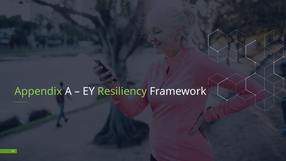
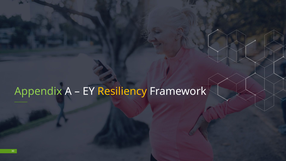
Resiliency colour: light green -> yellow
